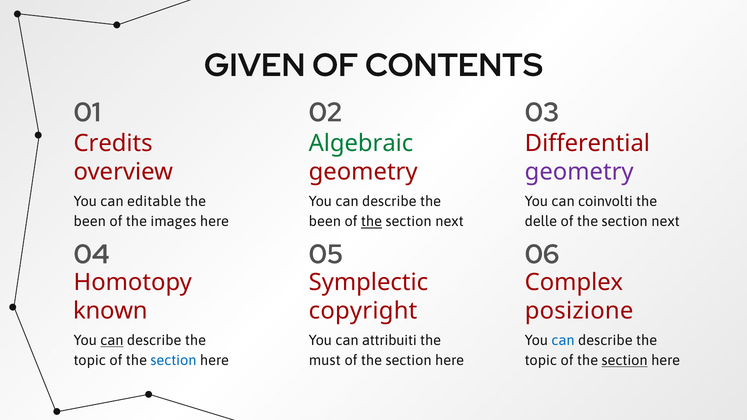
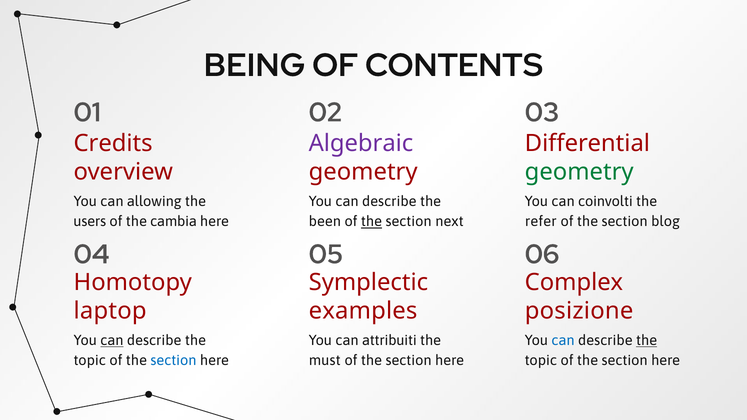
GIVEN: GIVEN -> BEING
Algebraic colour: green -> purple
geometry at (579, 172) colour: purple -> green
editable: editable -> allowing
been at (90, 222): been -> users
images: images -> cambia
delle: delle -> refer
next at (666, 222): next -> blog
known: known -> laptop
copyright: copyright -> examples
the at (647, 341) underline: none -> present
section at (625, 361) underline: present -> none
